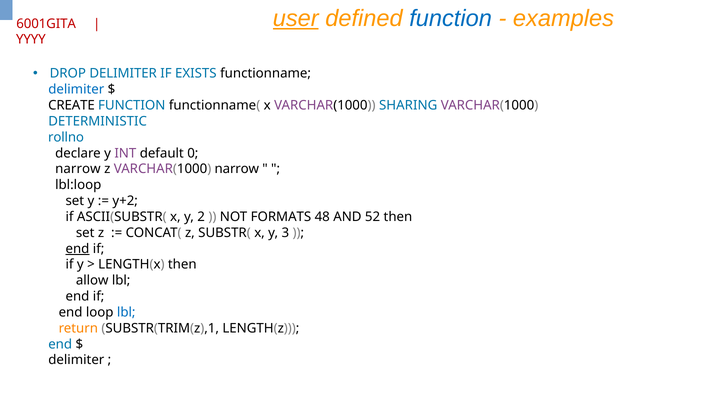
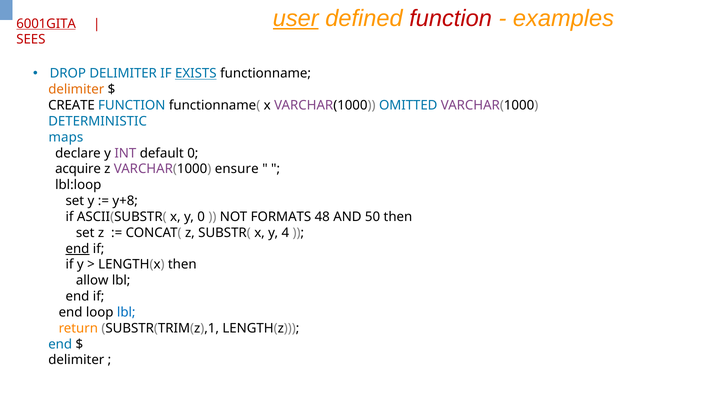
function at (451, 18) colour: blue -> red
6001GITA underline: none -> present
YYYY: YYYY -> SEES
EXISTS underline: none -> present
delimiter at (76, 90) colour: blue -> orange
SHARING: SHARING -> OMITTED
rollno: rollno -> maps
narrow at (78, 169): narrow -> acquire
VARCHAR(1000 narrow: narrow -> ensure
y+2: y+2 -> y+8
y 2: 2 -> 0
52: 52 -> 50
3: 3 -> 4
